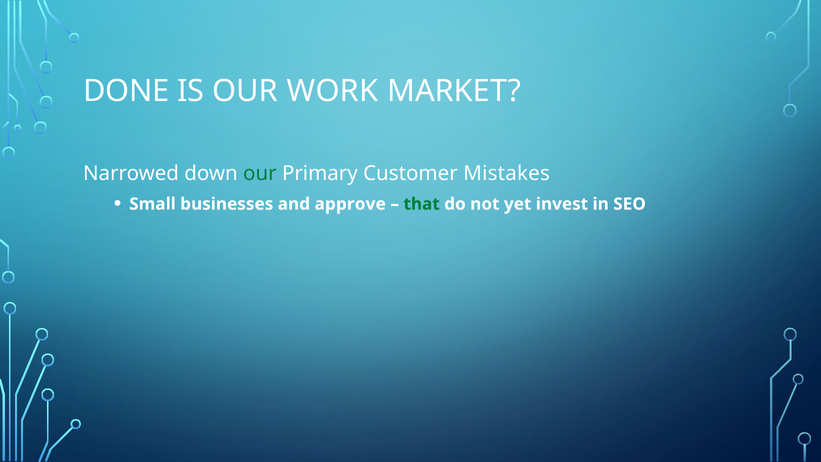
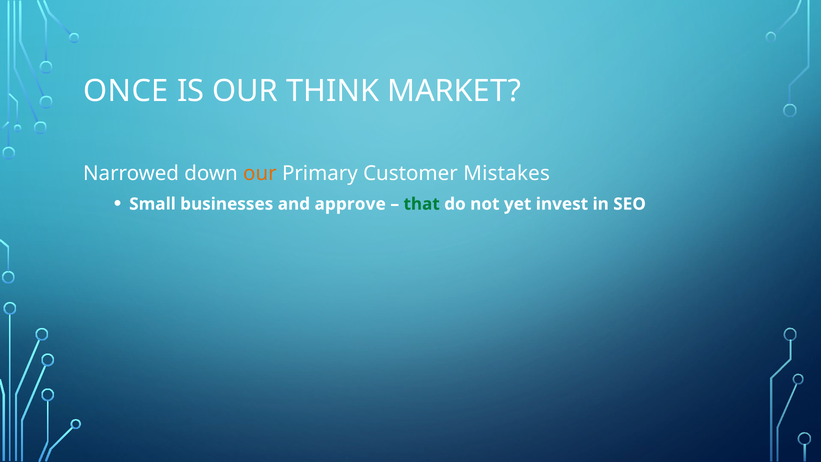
DONE: DONE -> ONCE
WORK: WORK -> THINK
our at (260, 173) colour: green -> orange
